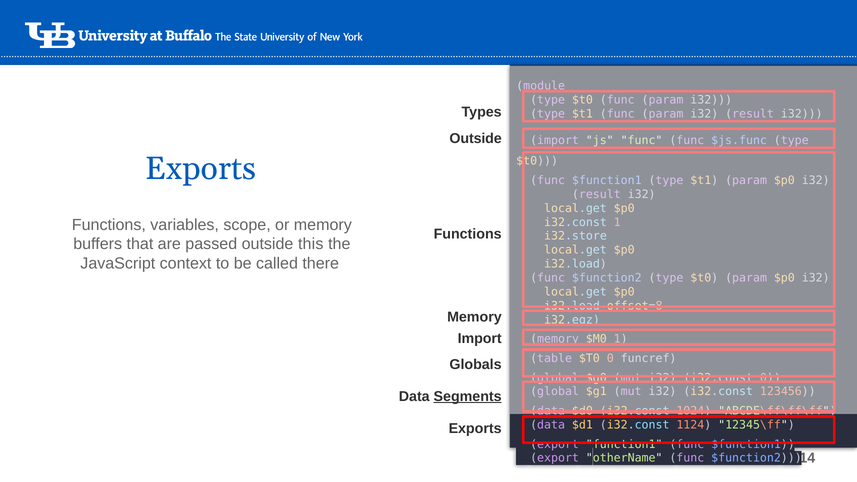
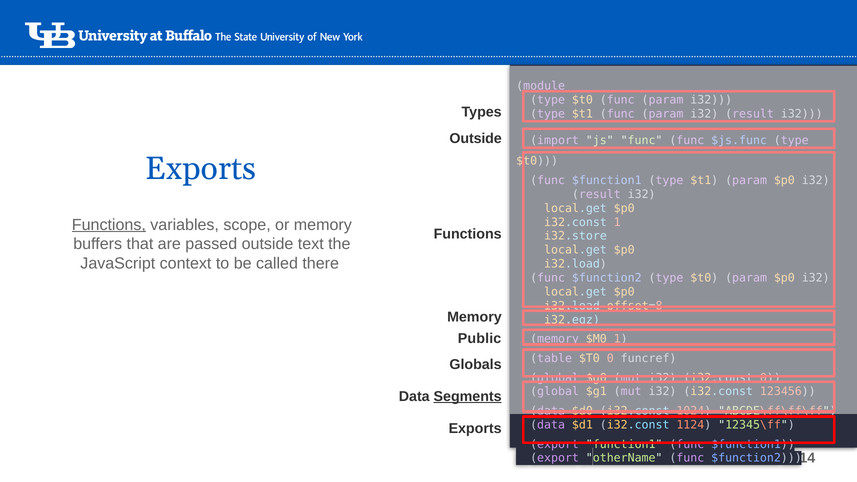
Functions at (109, 225) underline: none -> present
this: this -> text
Import at (480, 339): Import -> Public
